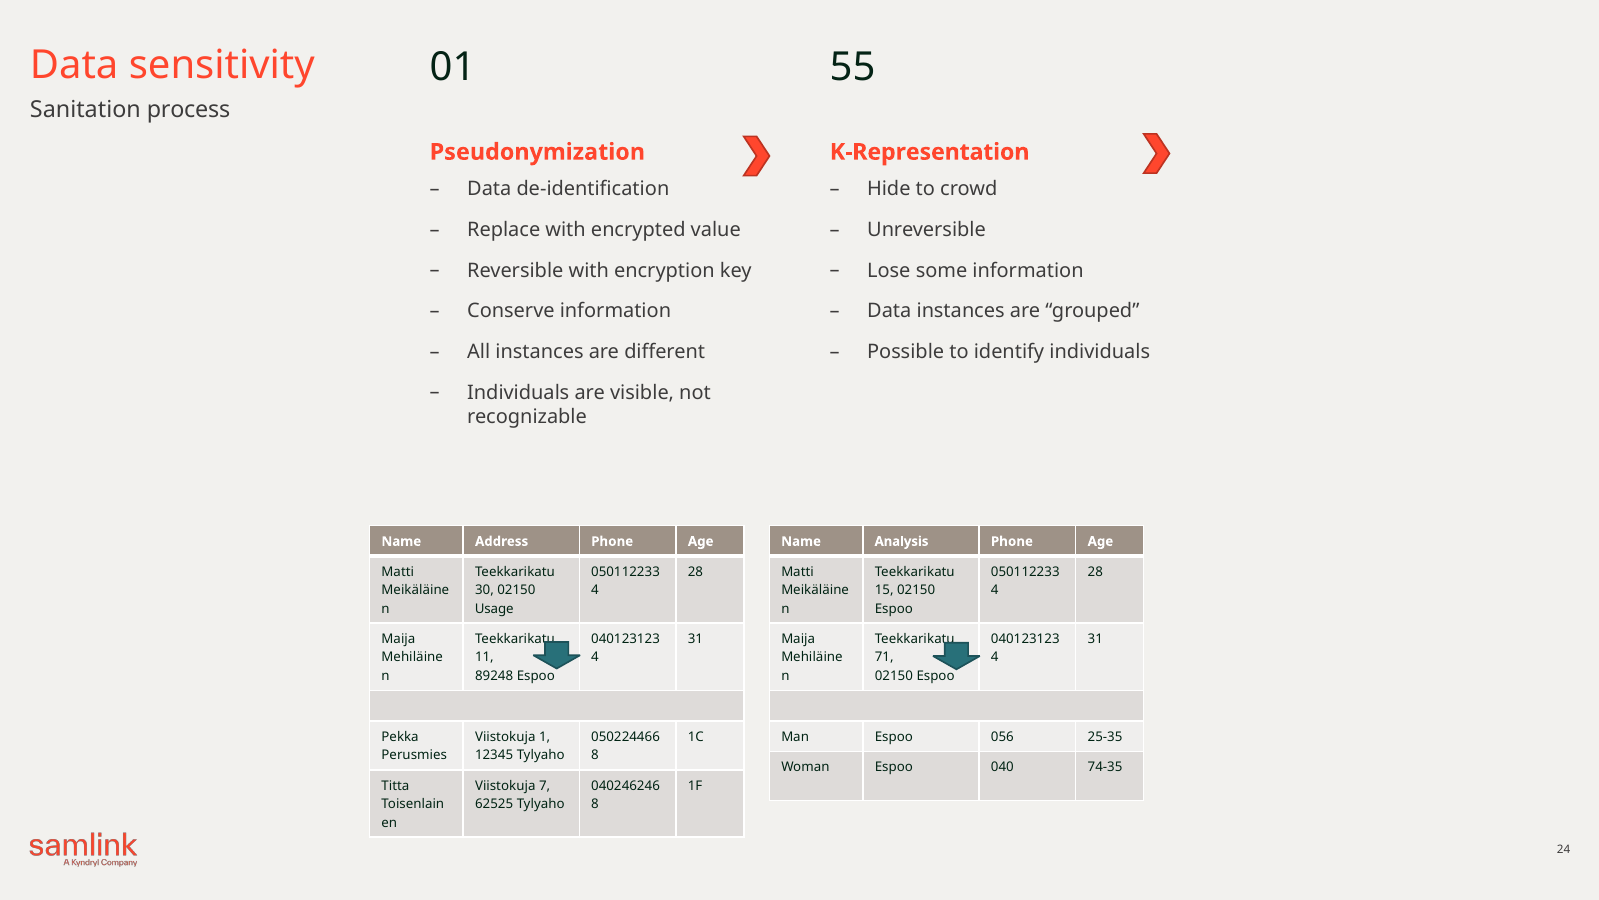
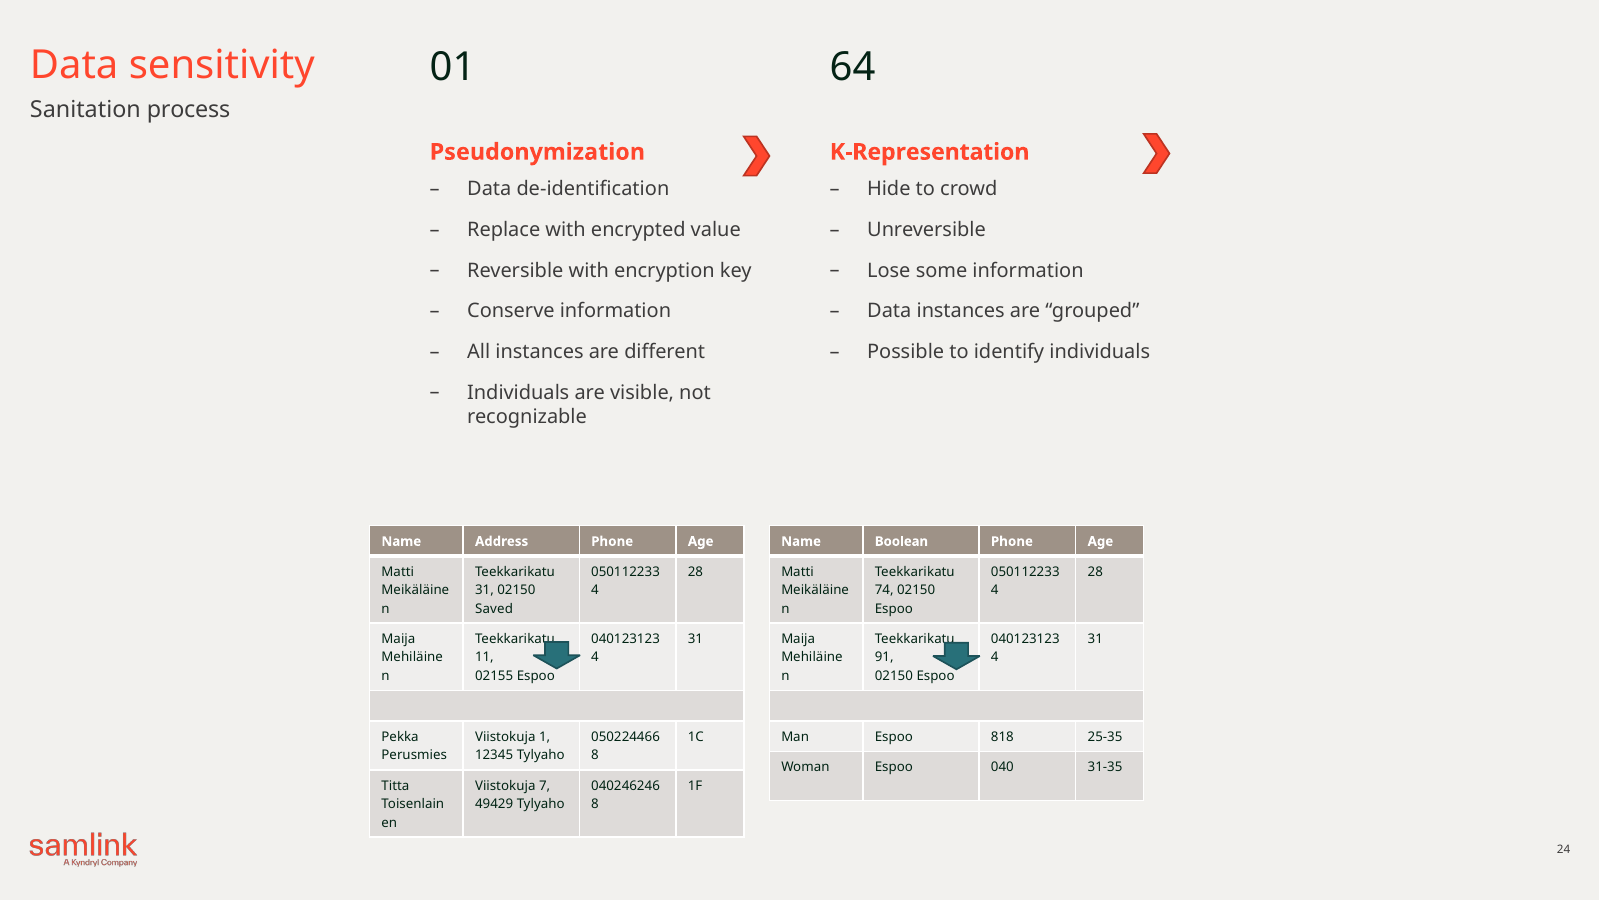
55: 55 -> 64
Analysis: Analysis -> Boolean
30 at (484, 590): 30 -> 31
15: 15 -> 74
Usage: Usage -> Saved
71: 71 -> 91
89248: 89248 -> 02155
056: 056 -> 818
74-35: 74-35 -> 31-35
62525: 62525 -> 49429
